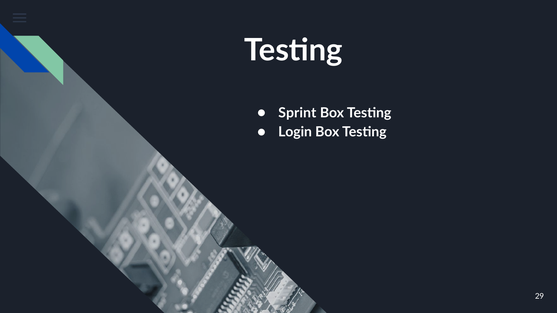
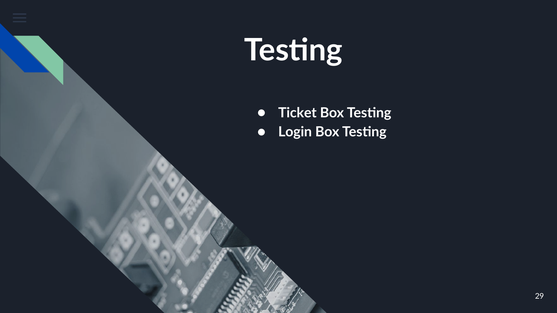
Sprint: Sprint -> Ticket
